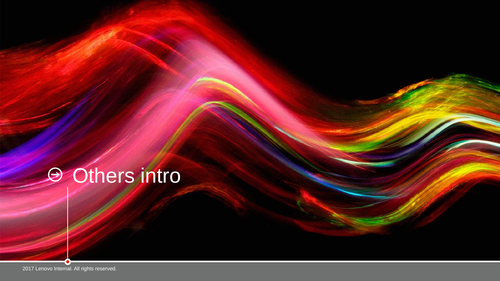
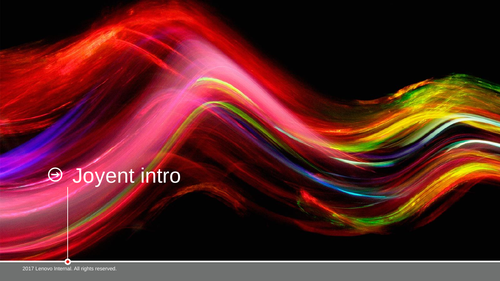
Others: Others -> Joyent
